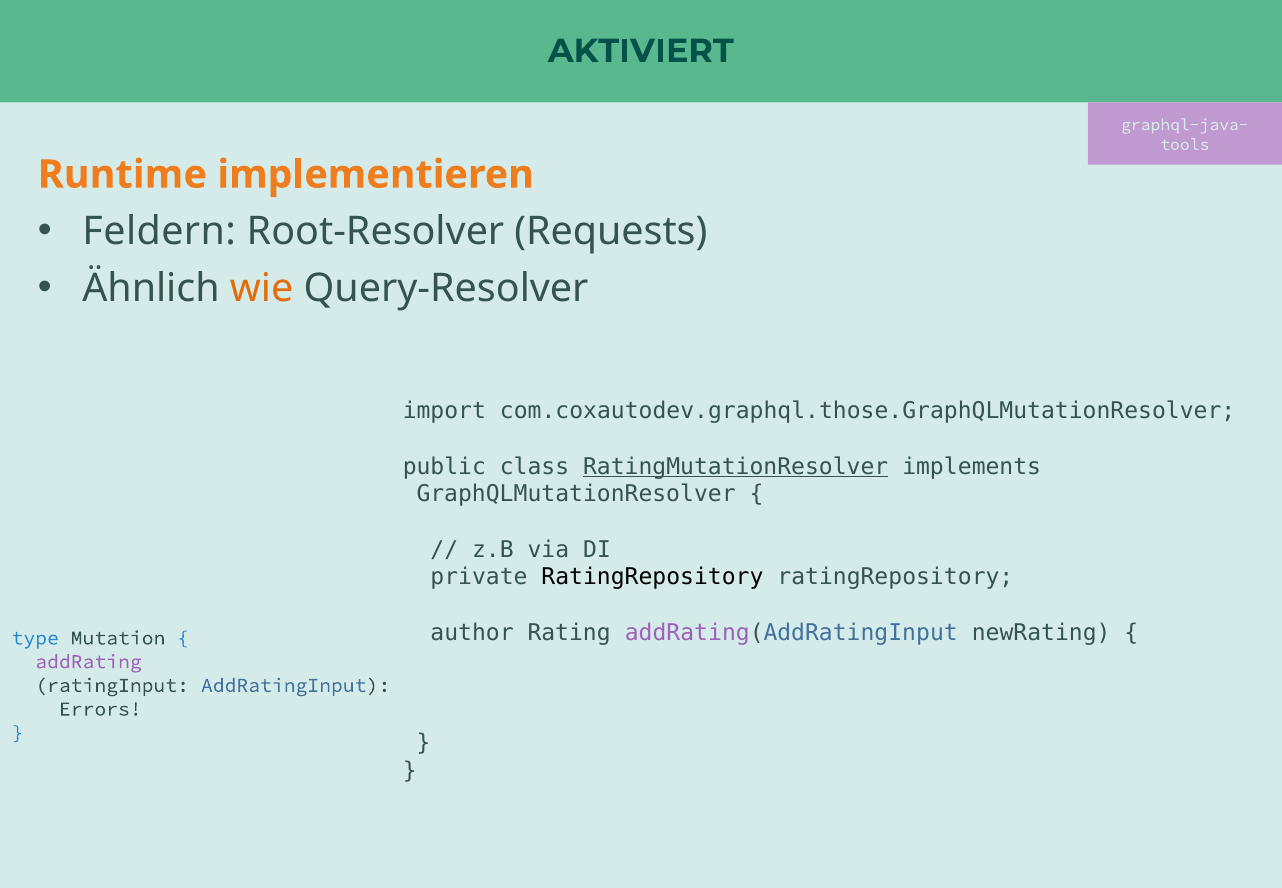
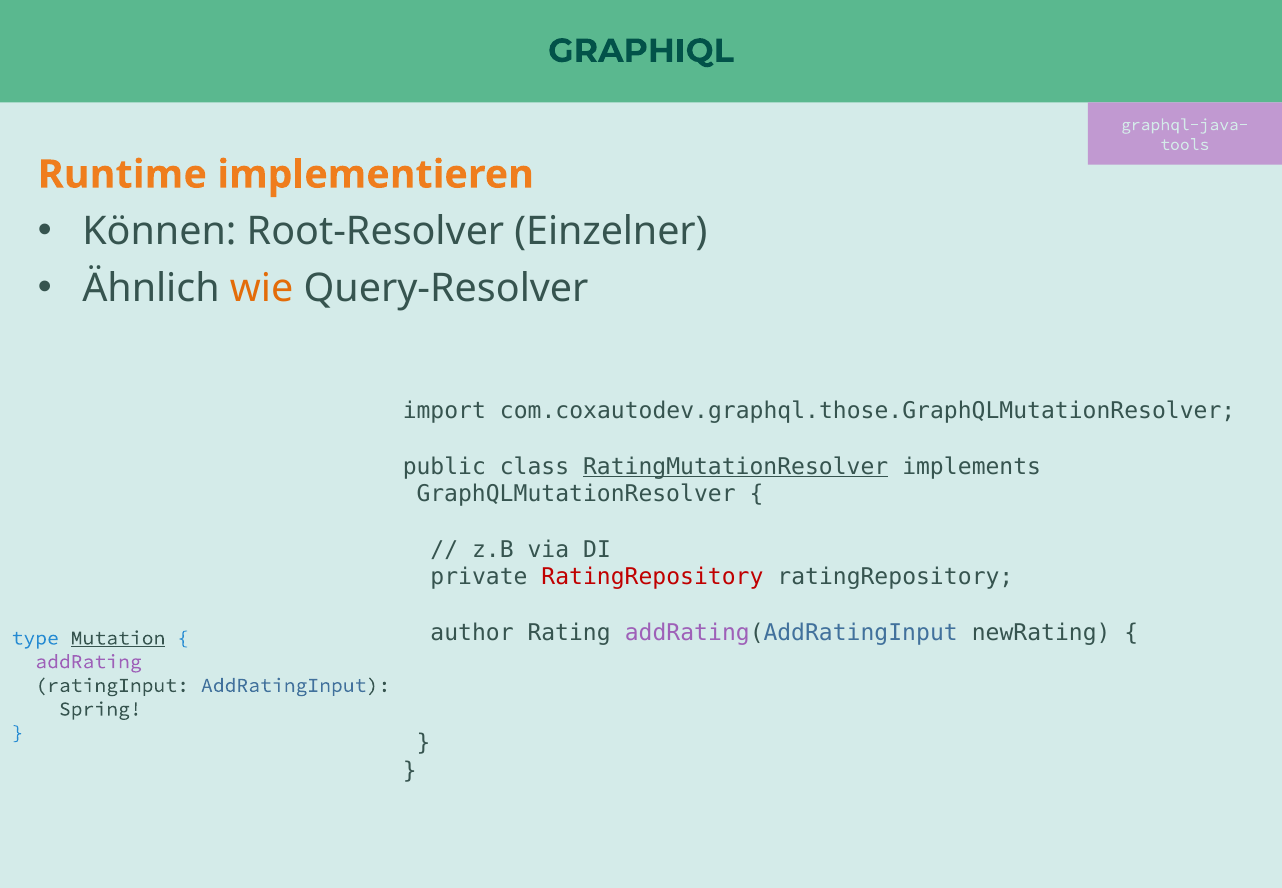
AKTIVIERT: AKTIVIERT -> GRAPHIQL
Feldern: Feldern -> Können
Requests: Requests -> Einzelner
RatingRepository at (652, 577) colour: black -> red
Mutation underline: none -> present
Errors: Errors -> Spring
